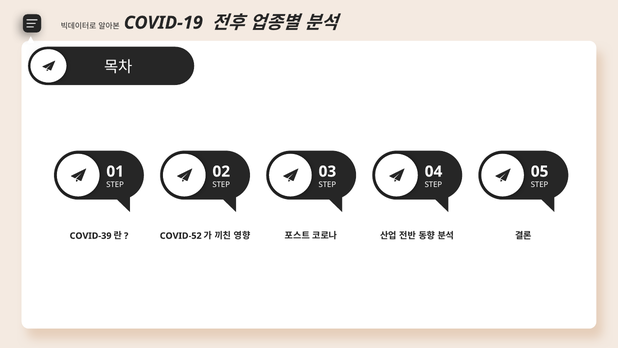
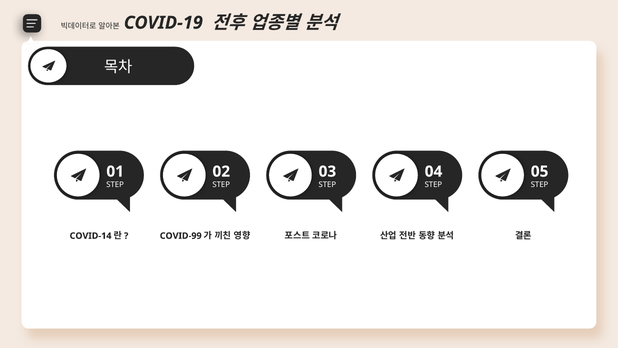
COVID-39: COVID-39 -> COVID-14
COVID-52: COVID-52 -> COVID-99
